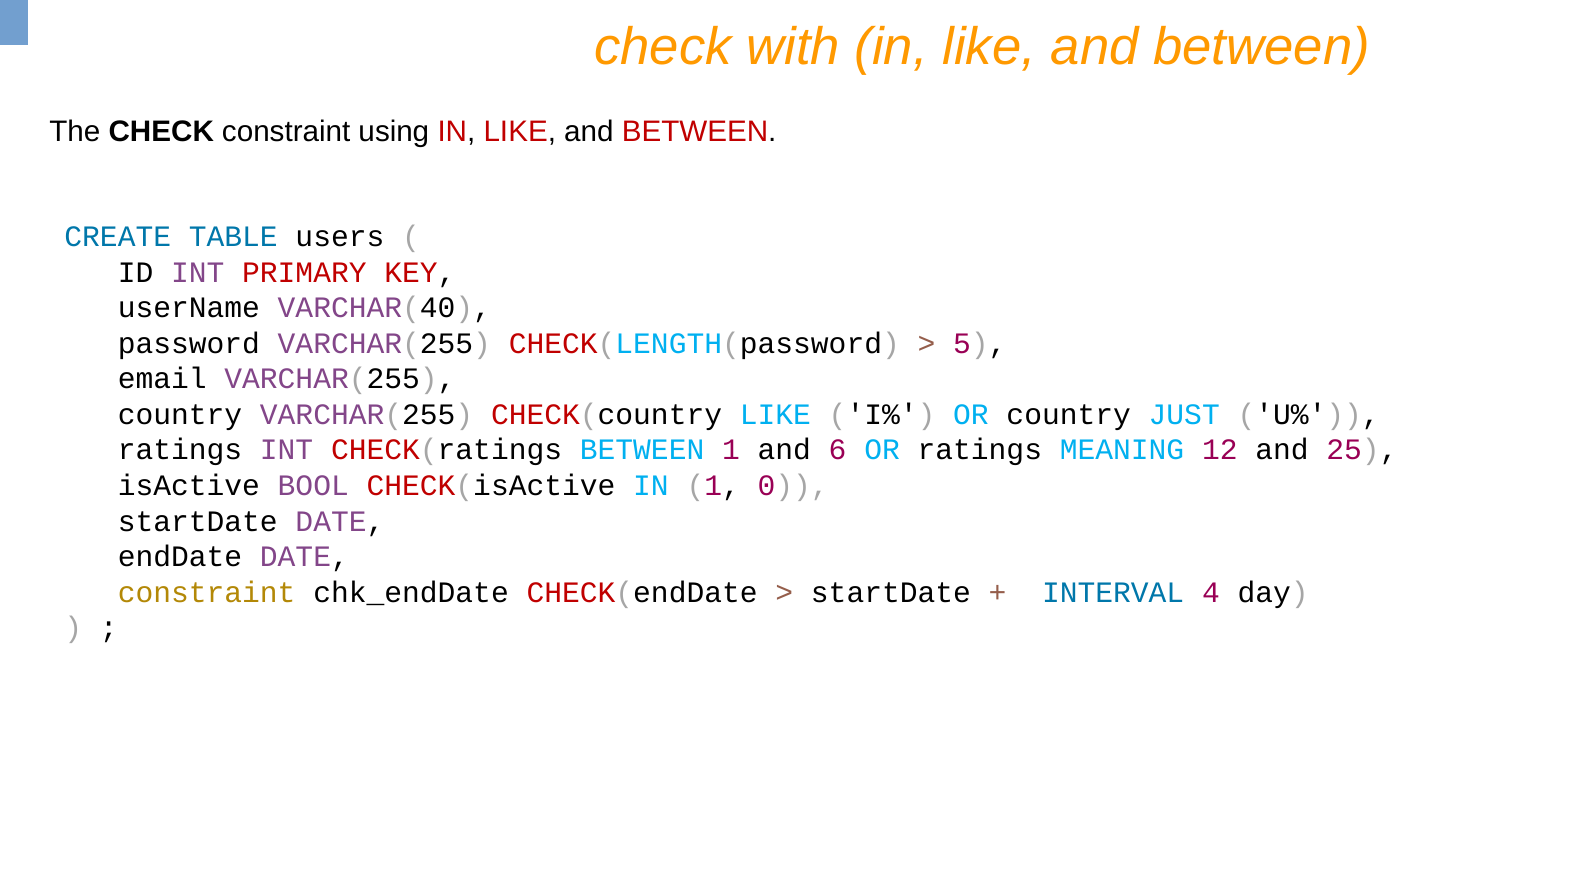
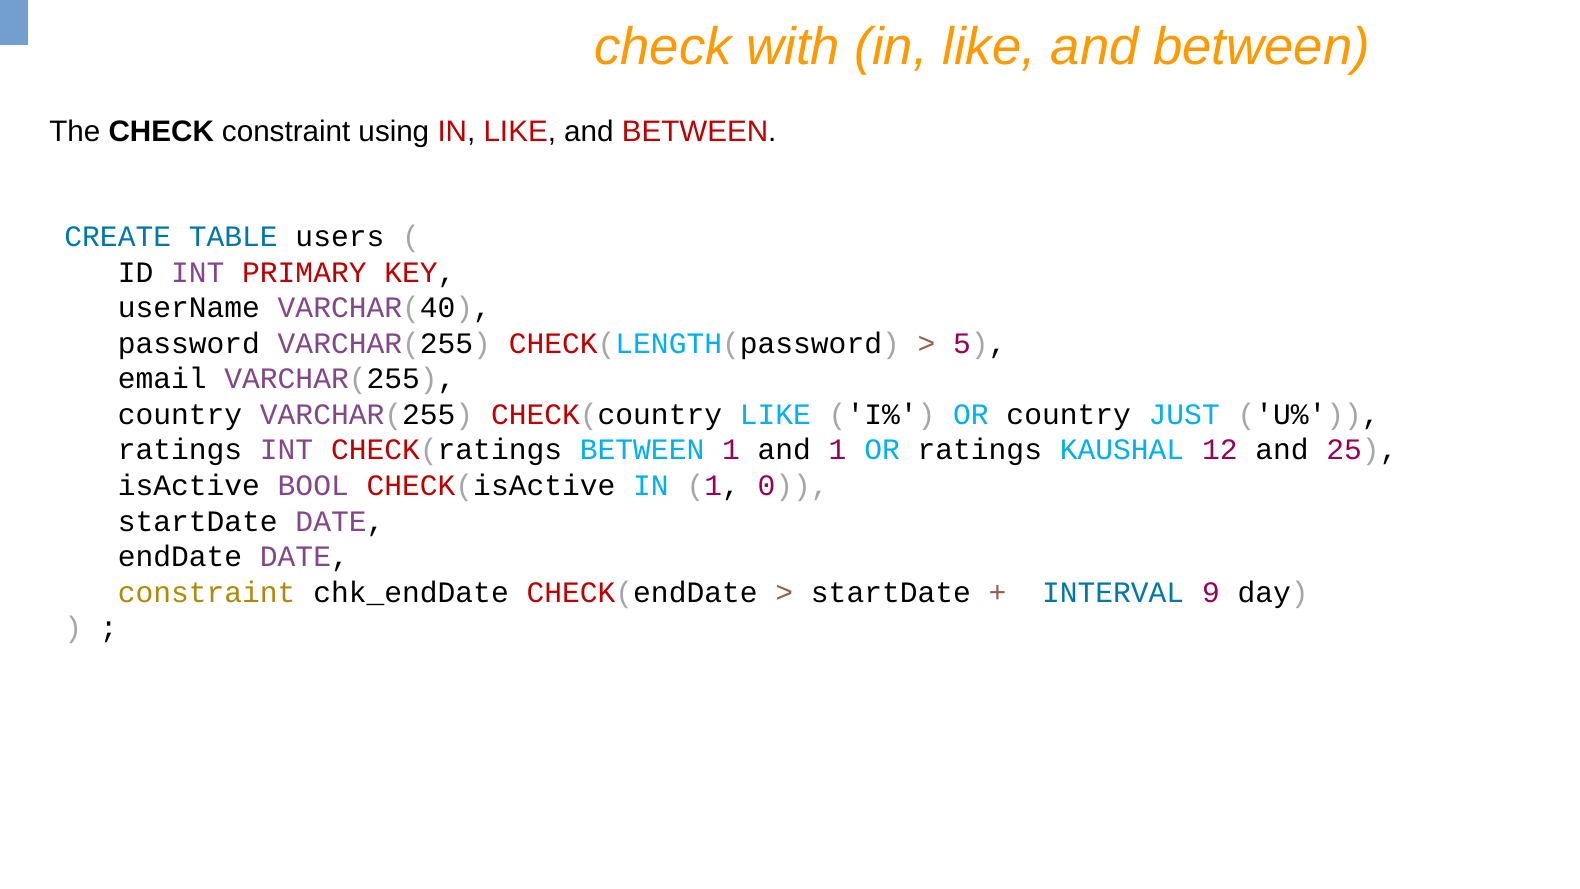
and 6: 6 -> 1
MEANING: MEANING -> KAUSHAL
4: 4 -> 9
